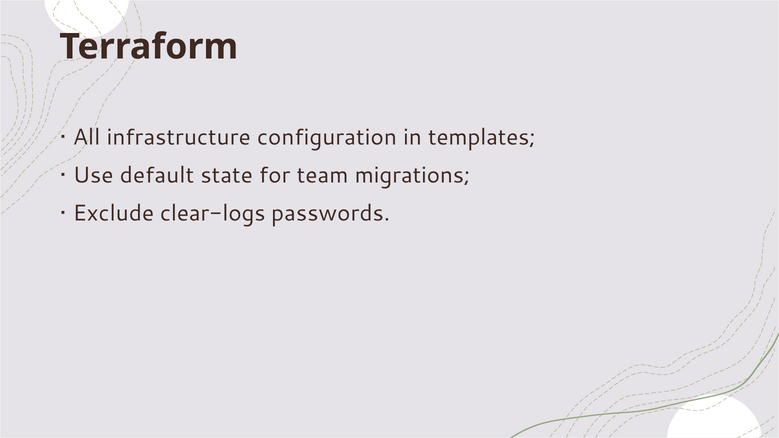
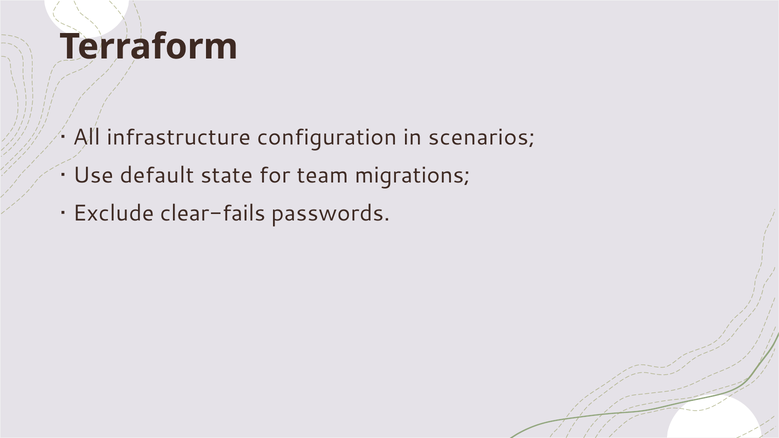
templates: templates -> scenarios
clear-logs: clear-logs -> clear-fails
